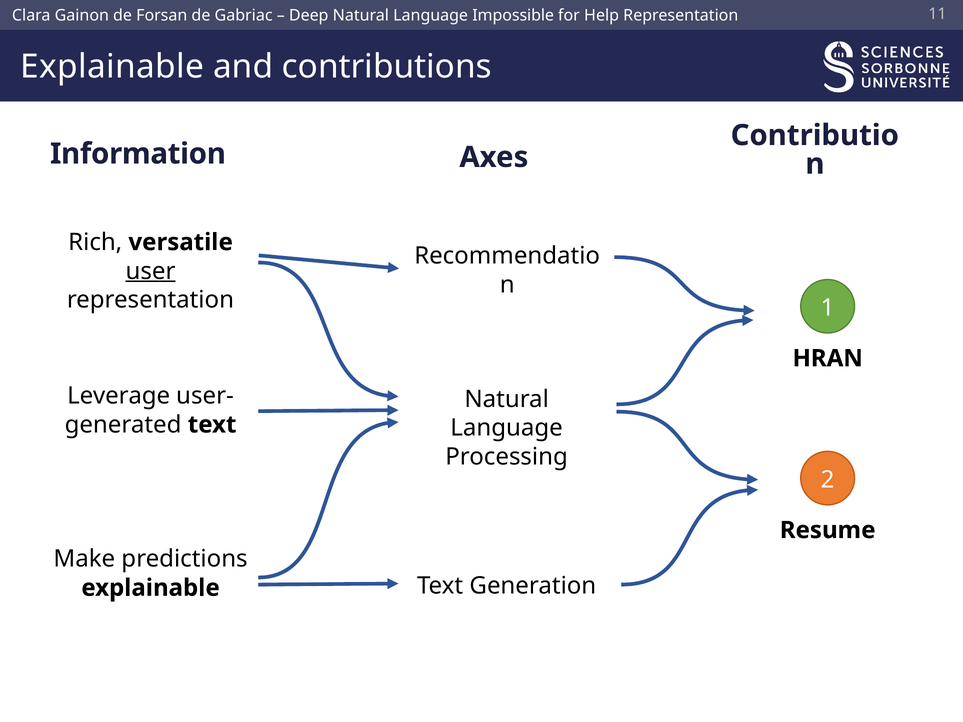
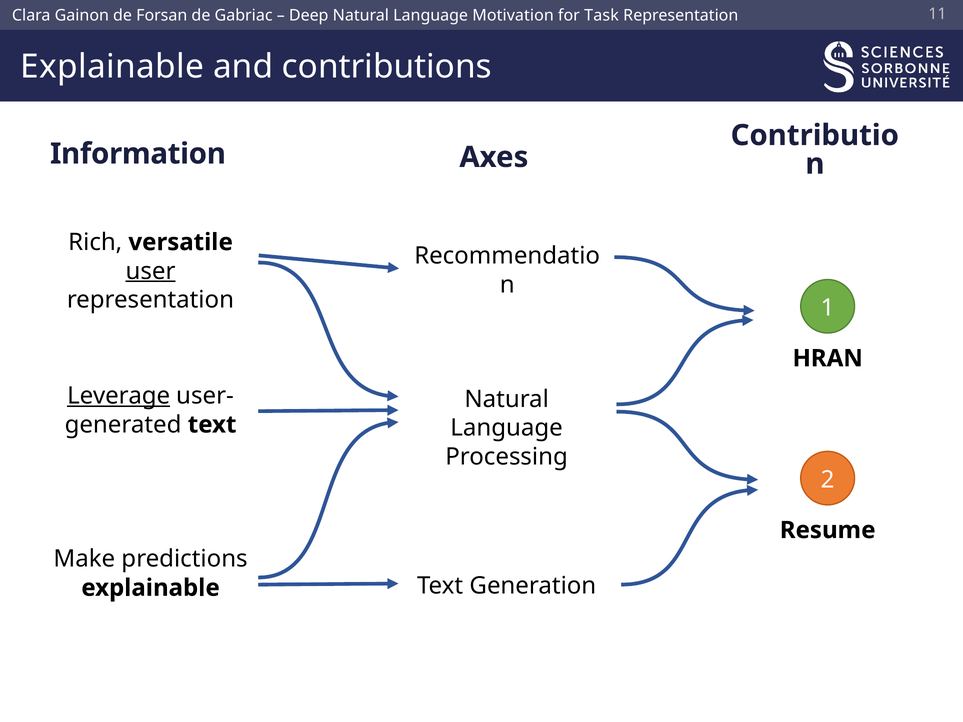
Impossible: Impossible -> Motivation
Help: Help -> Task
Leverage underline: none -> present
